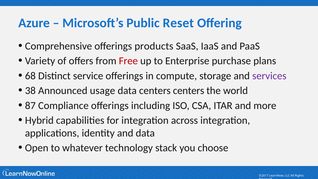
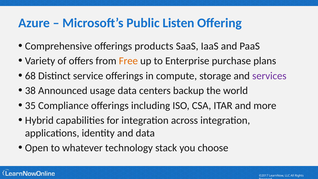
Reset: Reset -> Listen
Free colour: red -> orange
centers centers: centers -> backup
87: 87 -> 35
